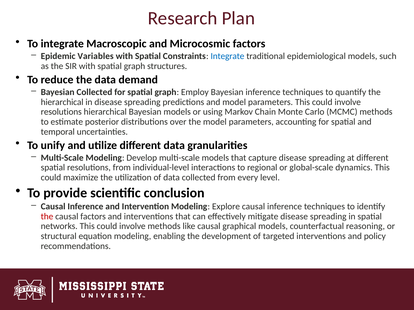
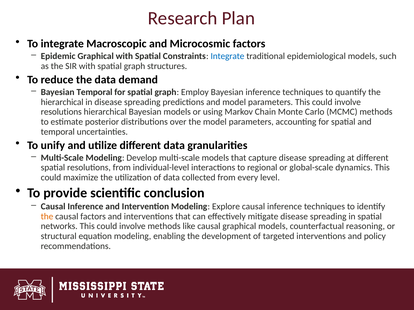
Epidemic Variables: Variables -> Graphical
Bayesian Collected: Collected -> Temporal
the at (47, 217) colour: red -> orange
